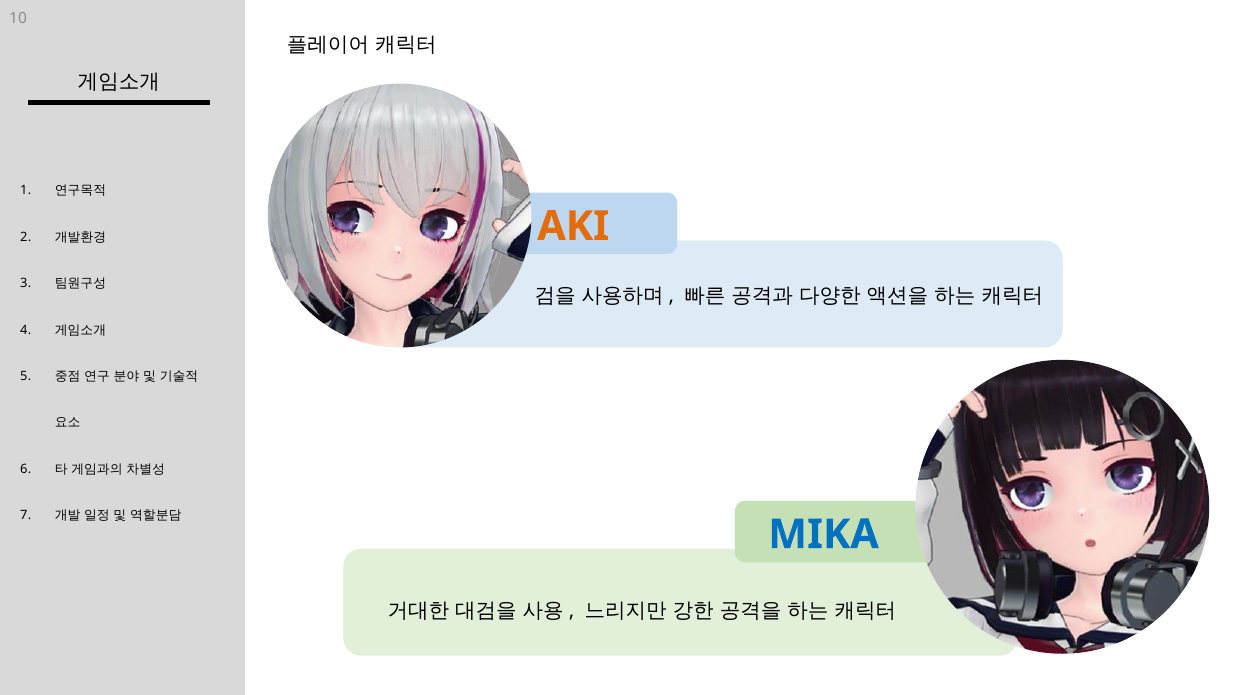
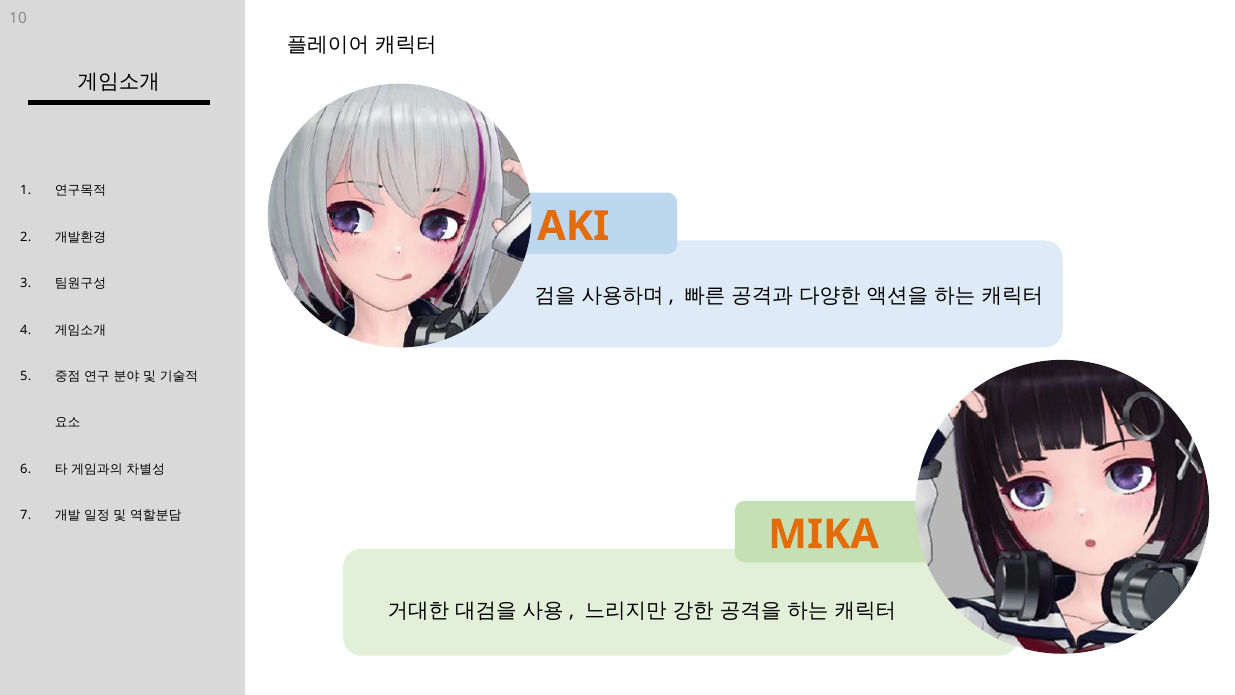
MIKA colour: blue -> orange
